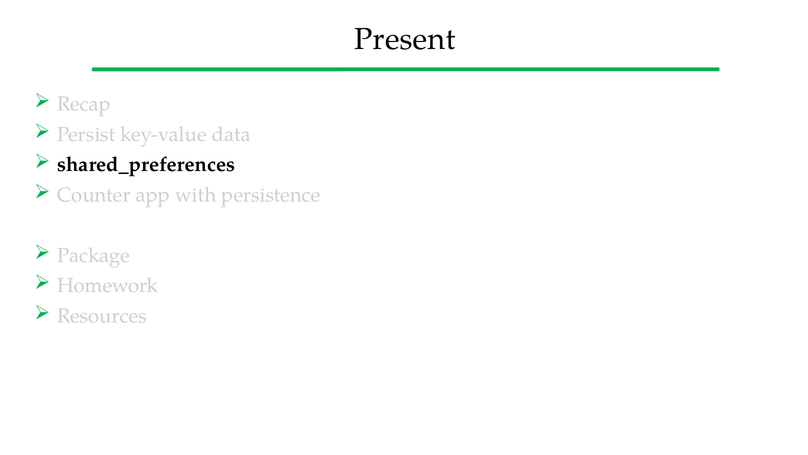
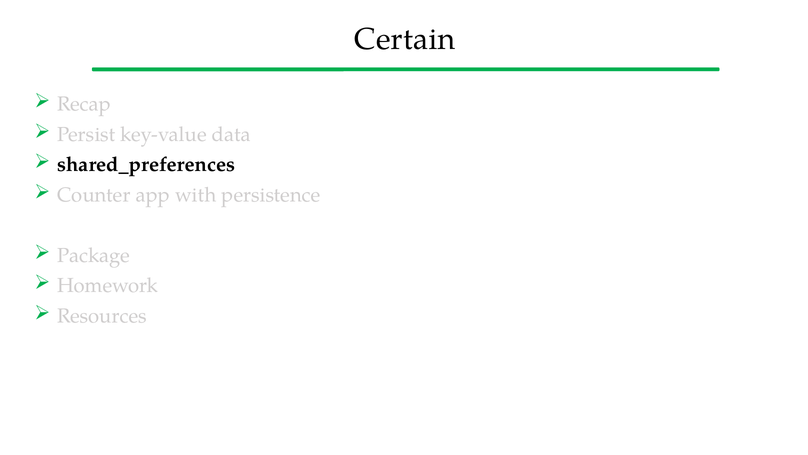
Present: Present -> Certain
